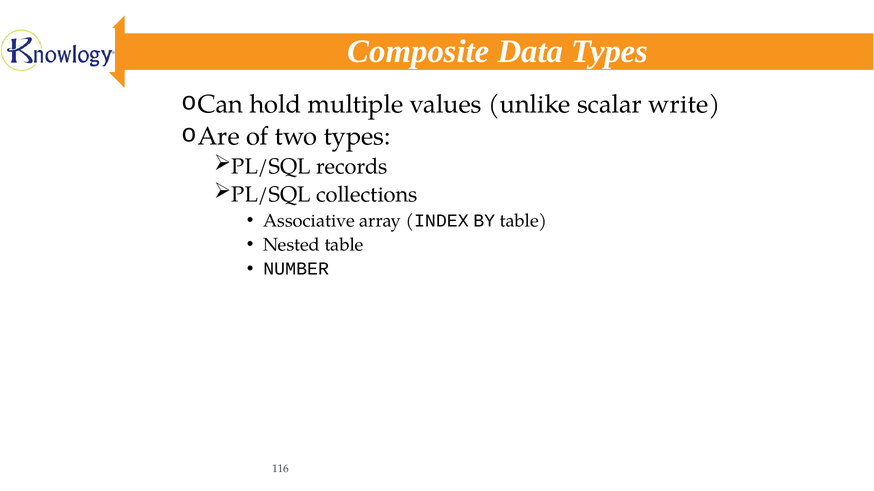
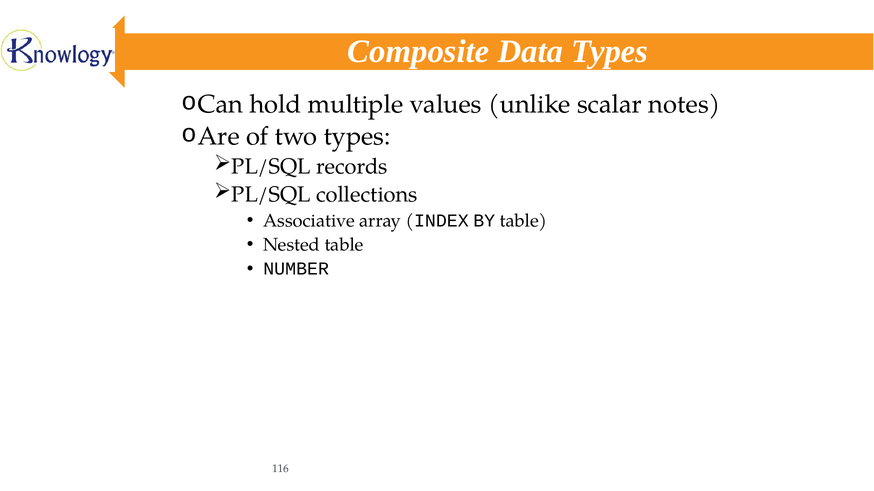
write: write -> notes
